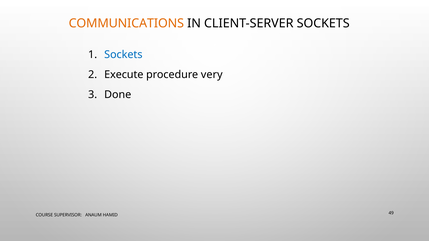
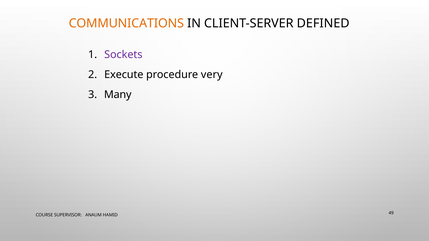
CLIENT-SERVER SOCKETS: SOCKETS -> DEFINED
Sockets at (123, 55) colour: blue -> purple
Done: Done -> Many
